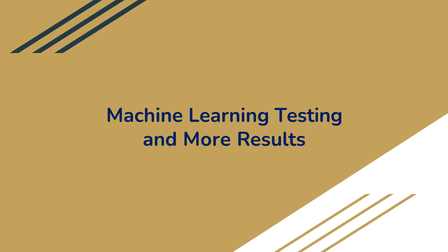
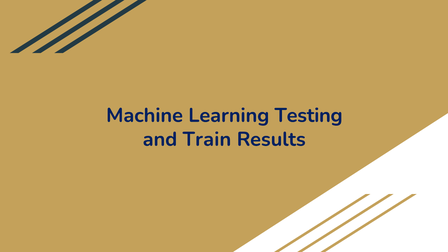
More: More -> Train
